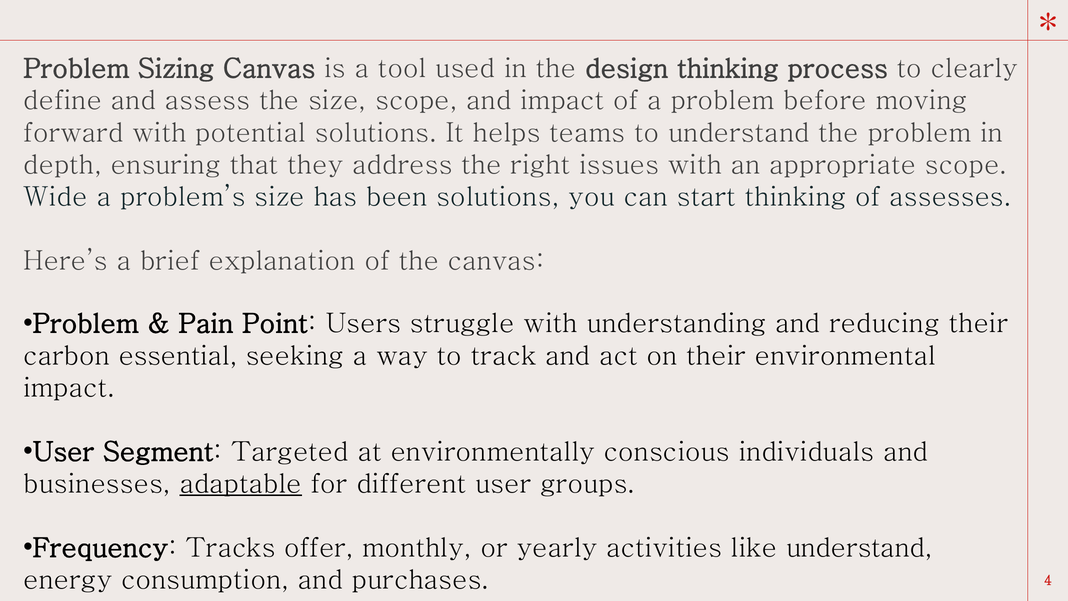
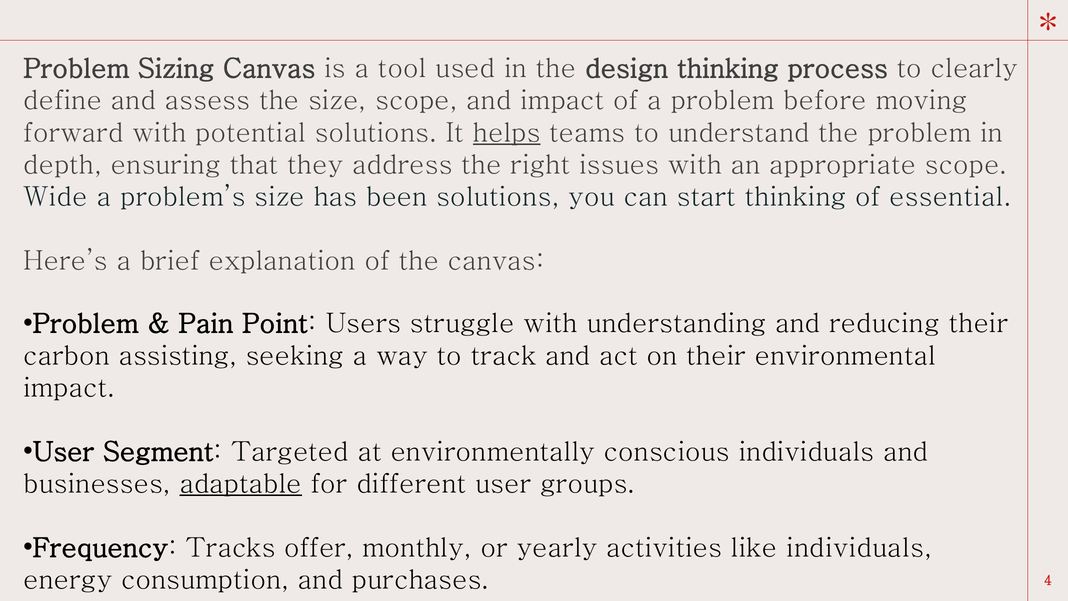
helps underline: none -> present
assesses: assesses -> essential
essential: essential -> assisting
like understand: understand -> individuals
